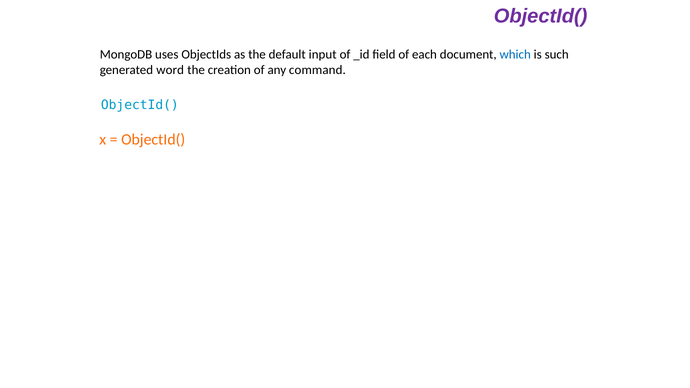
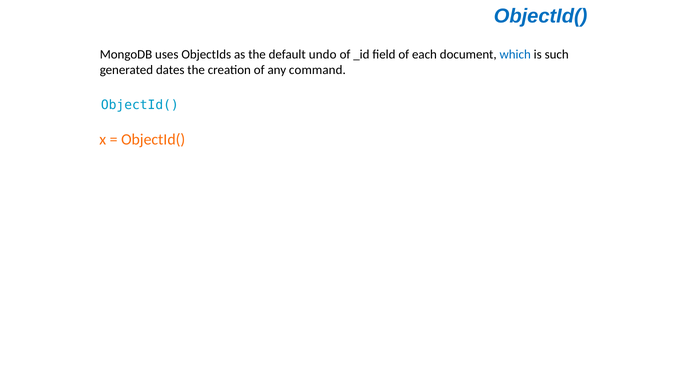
ObjectId( at (541, 16) colour: purple -> blue
input: input -> undo
word: word -> dates
